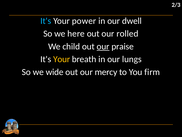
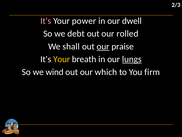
It's at (46, 21) colour: light blue -> pink
here: here -> debt
child: child -> shall
lungs underline: none -> present
wide: wide -> wind
mercy: mercy -> which
